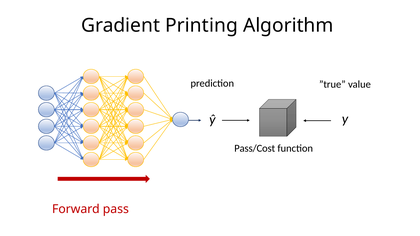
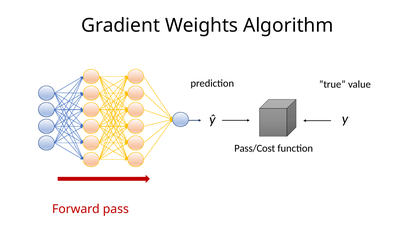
Printing: Printing -> Weights
